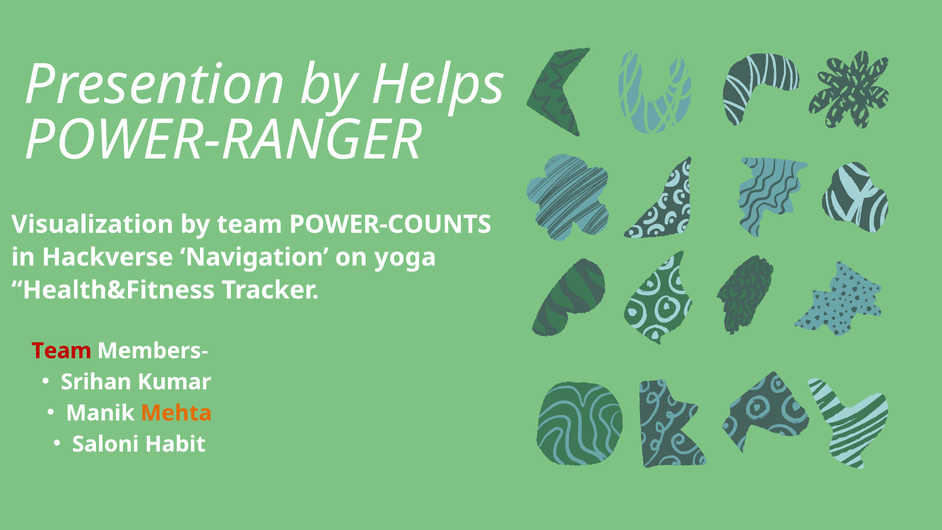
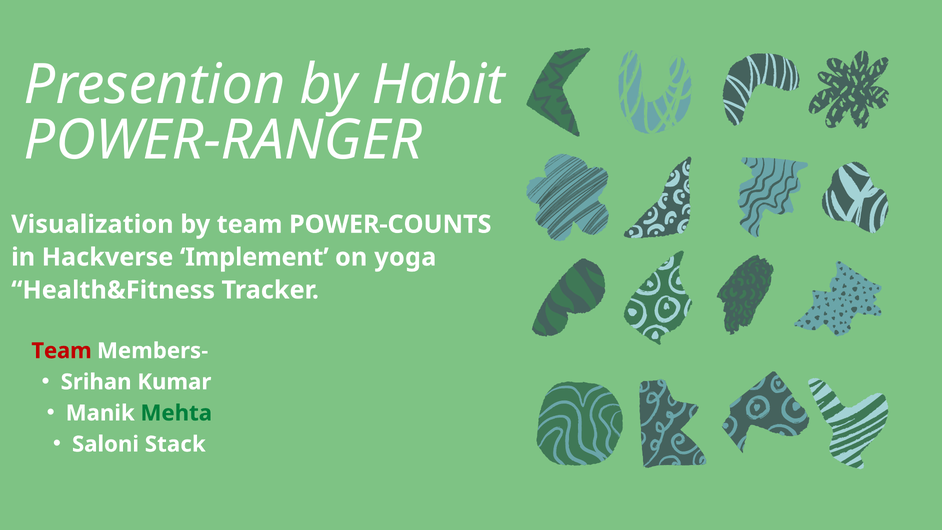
Helps: Helps -> Habit
Navigation: Navigation -> Implement
Mehta colour: orange -> green
Habit: Habit -> Stack
